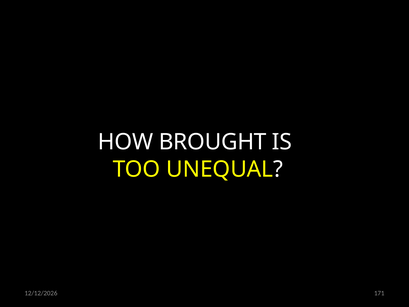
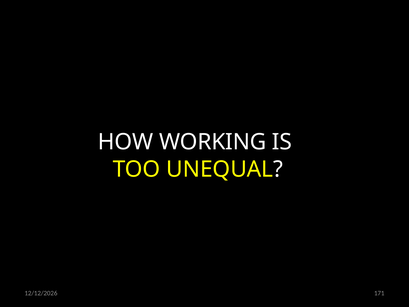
BROUGHT: BROUGHT -> WORKING
